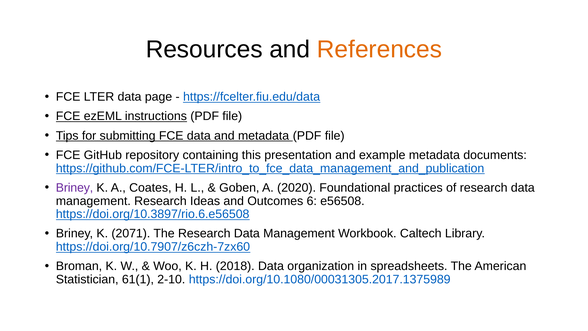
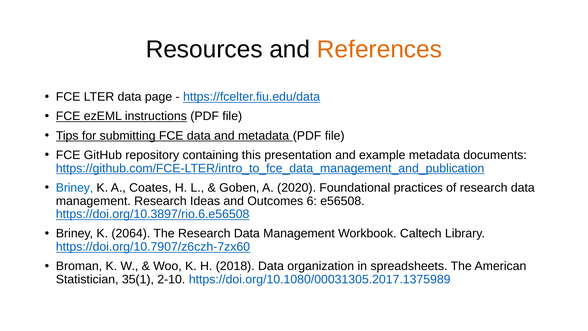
Briney at (75, 188) colour: purple -> blue
2071: 2071 -> 2064
61(1: 61(1 -> 35(1
